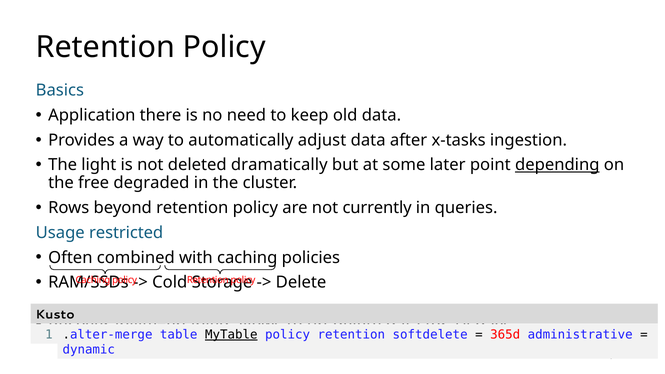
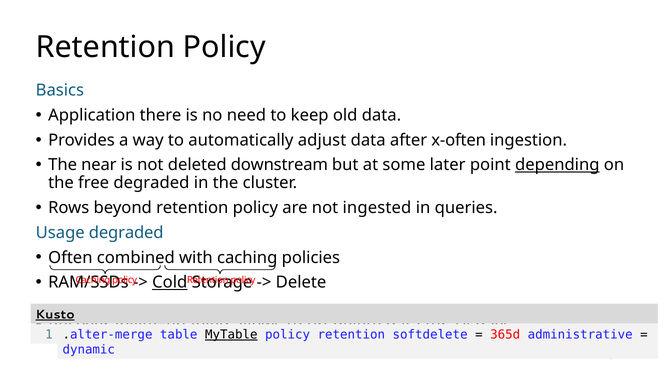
x-tasks: x-tasks -> x-often
light: light -> near
dramatically: dramatically -> downstream
currently: currently -> ingested
Usage restricted: restricted -> degraded
Cold underline: none -> present
Kusto underline: none -> present
